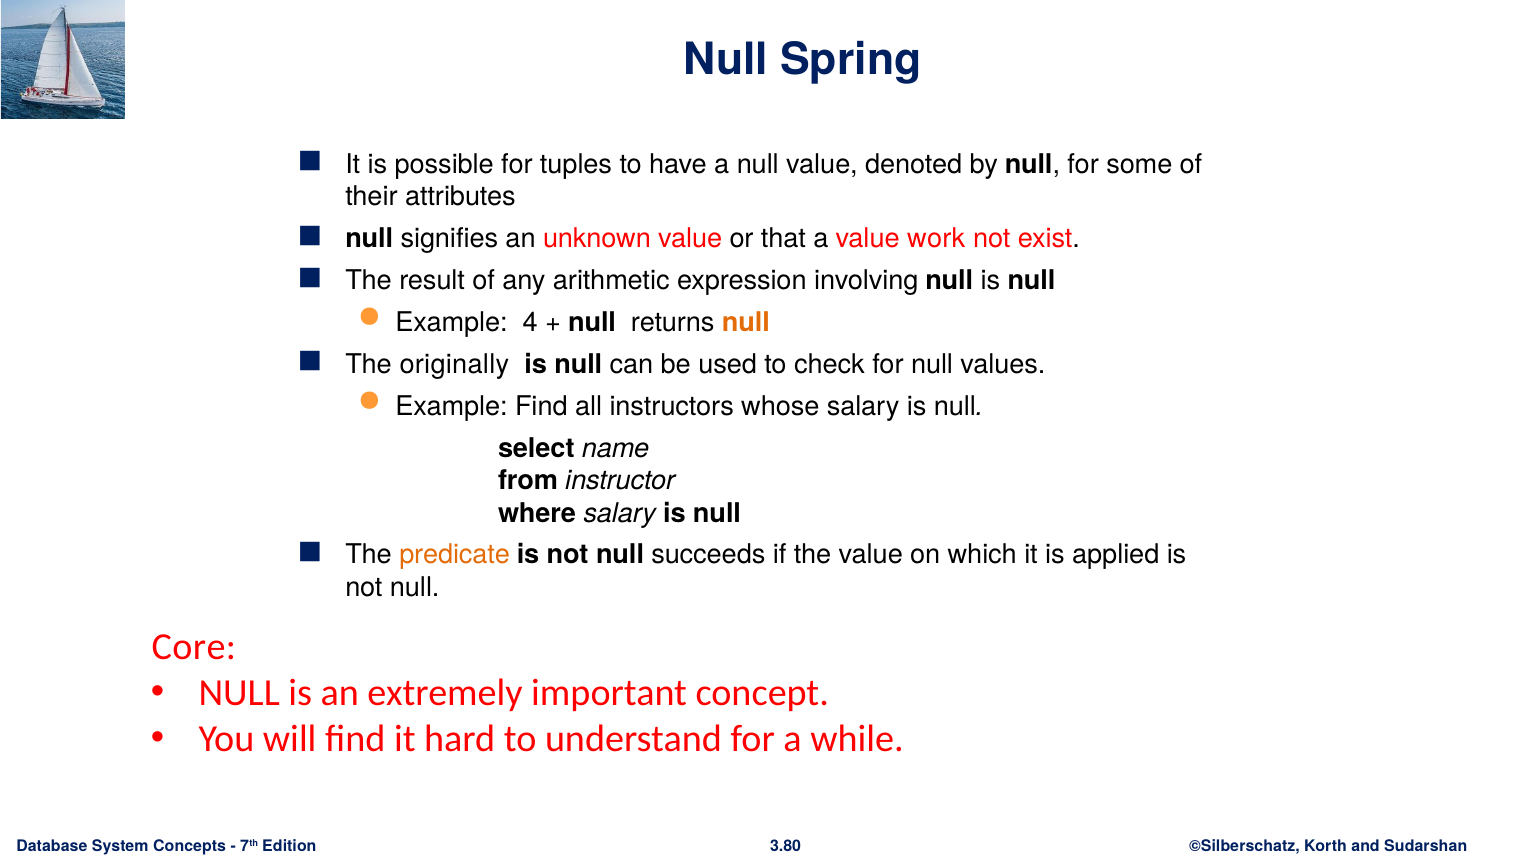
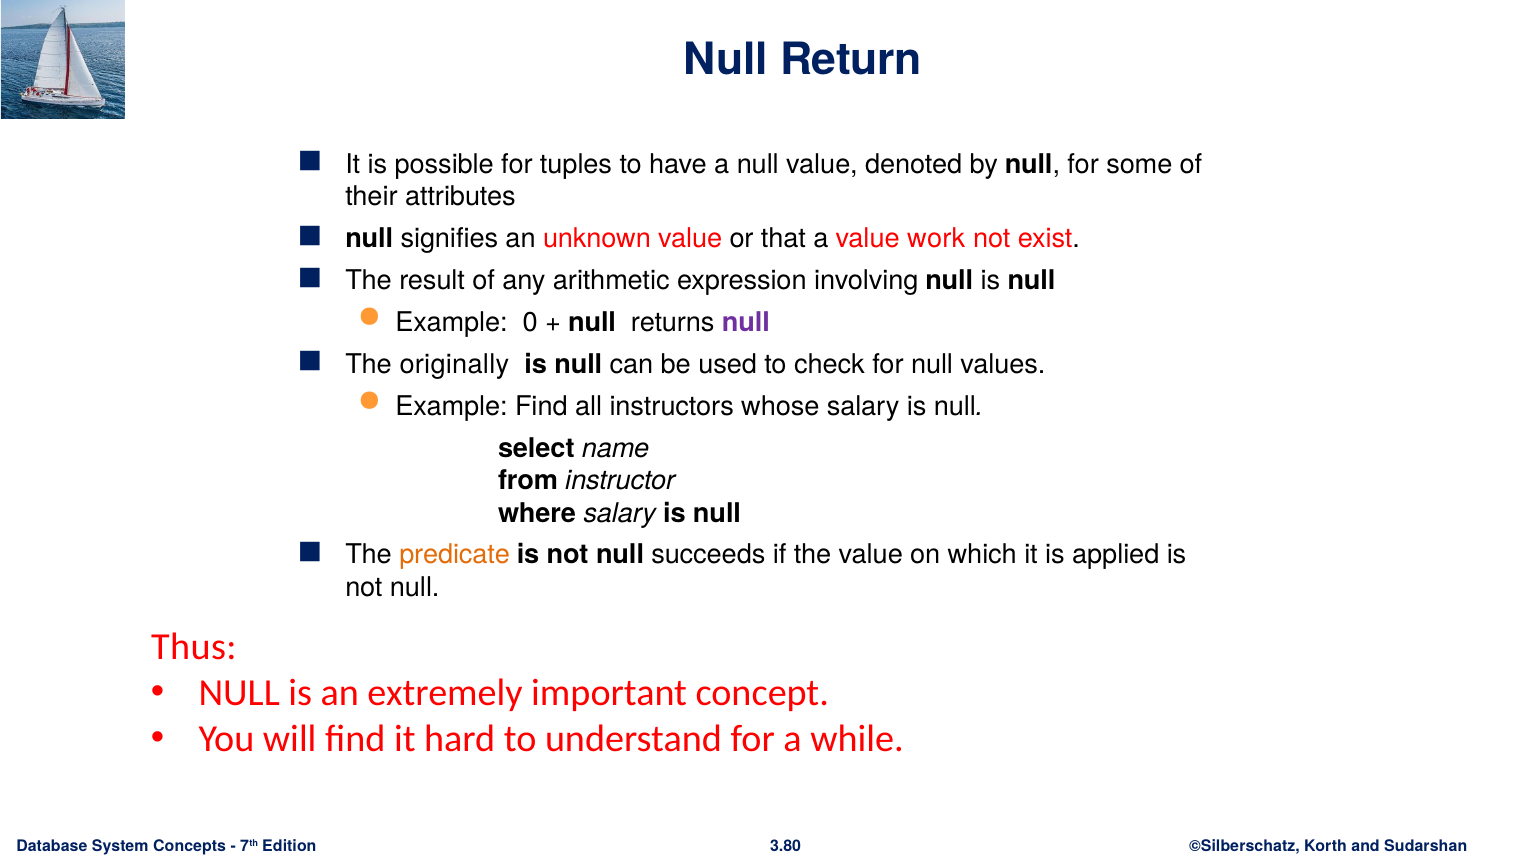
Spring: Spring -> Return
4: 4 -> 0
null at (746, 322) colour: orange -> purple
Core: Core -> Thus
